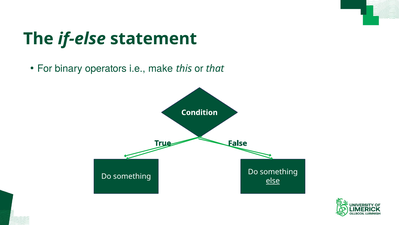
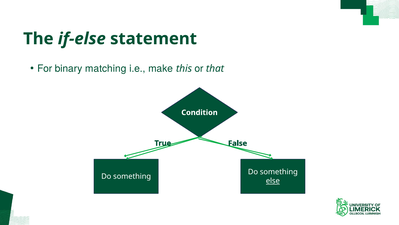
operators: operators -> matching
